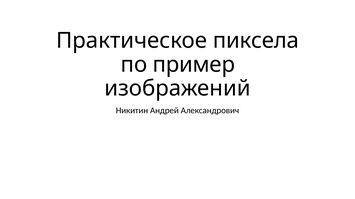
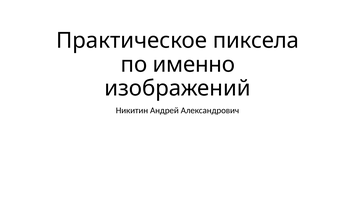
пример: пример -> именно
